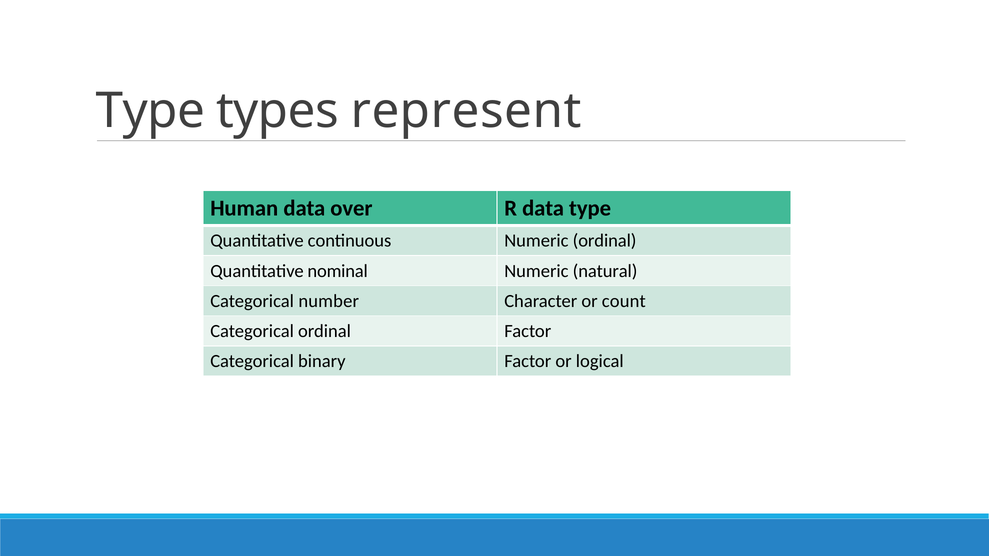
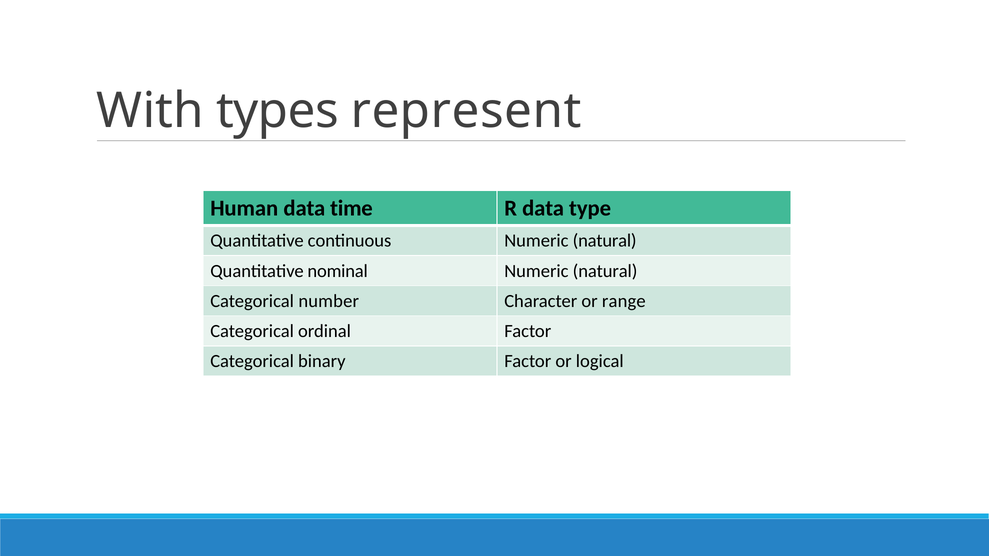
Type at (151, 111): Type -> With
over: over -> time
continuous Numeric ordinal: ordinal -> natural
count: count -> range
